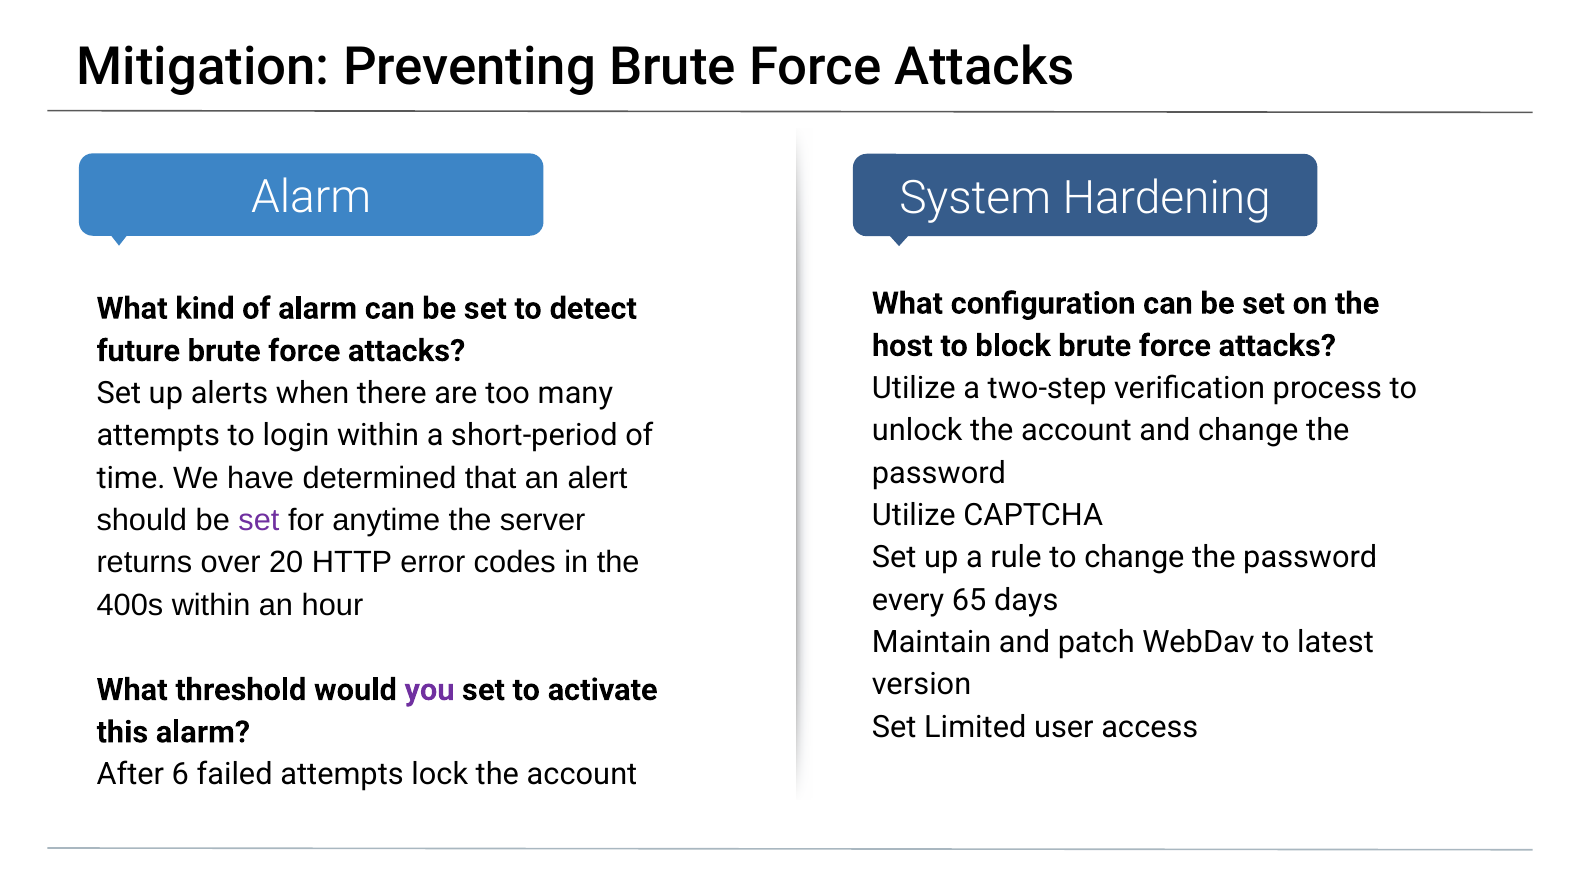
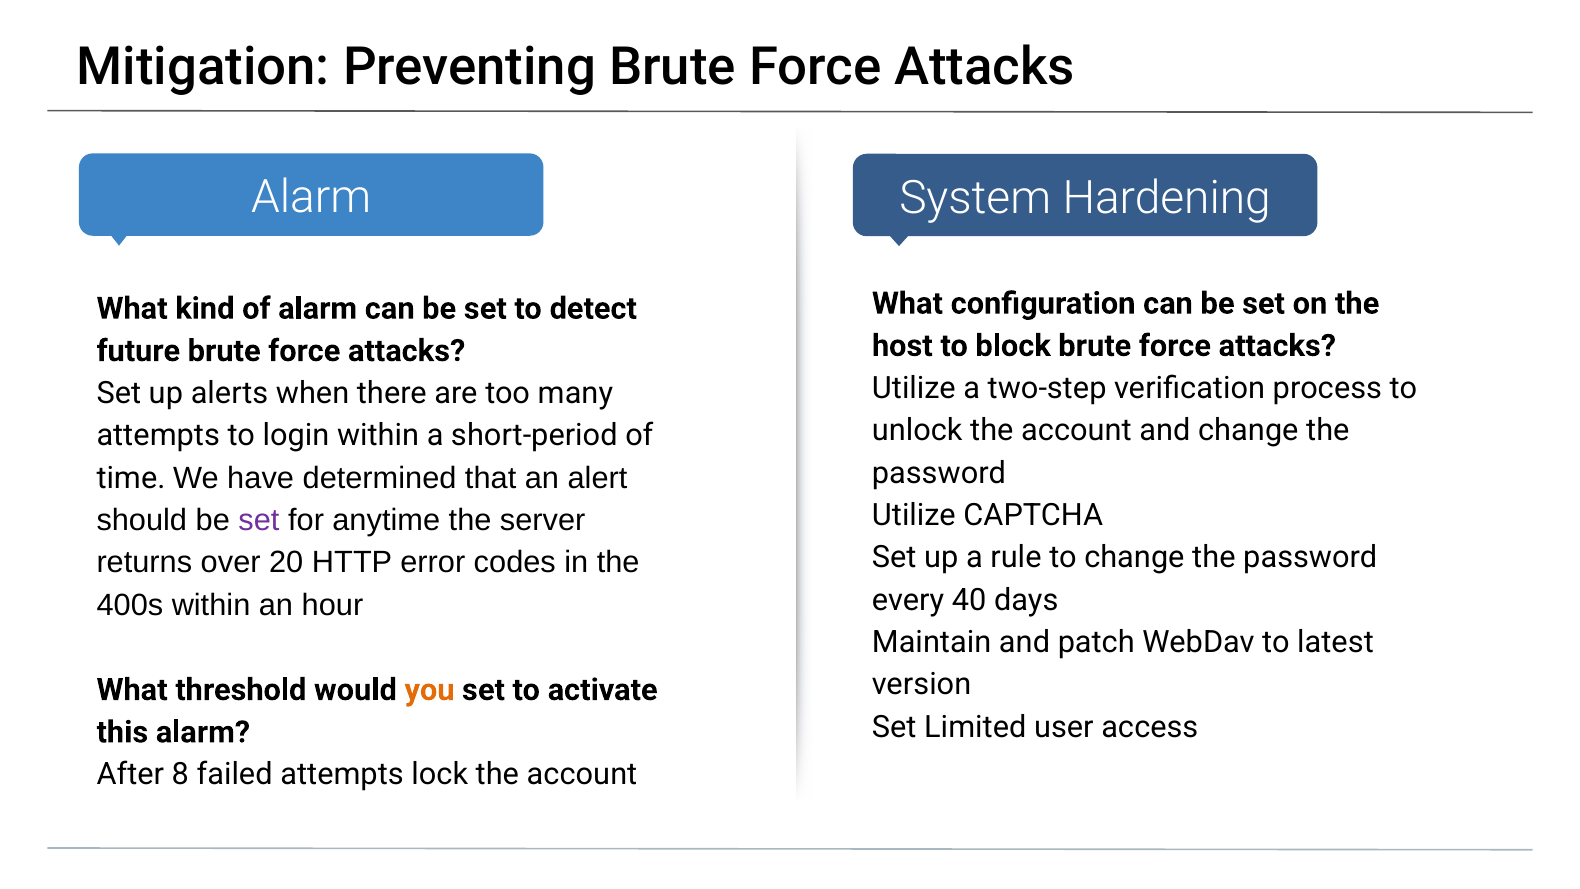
65: 65 -> 40
you colour: purple -> orange
6: 6 -> 8
